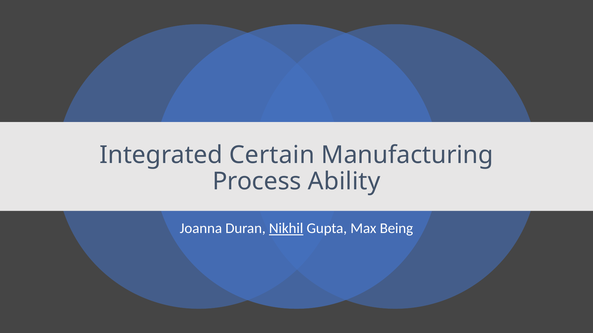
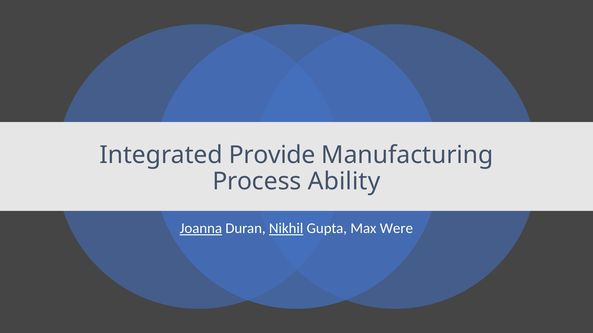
Certain: Certain -> Provide
Joanna underline: none -> present
Being: Being -> Were
